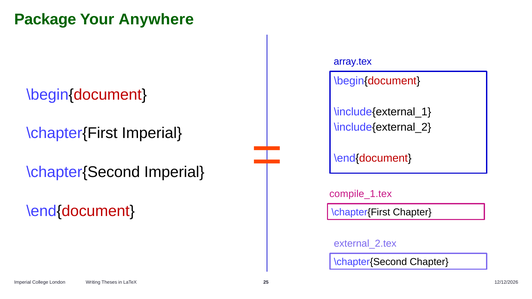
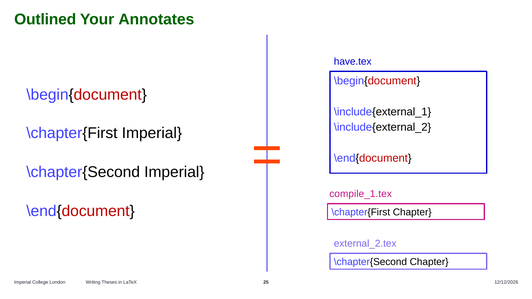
Package: Package -> Outlined
Anywhere: Anywhere -> Annotates
array.tex: array.tex -> have.tex
